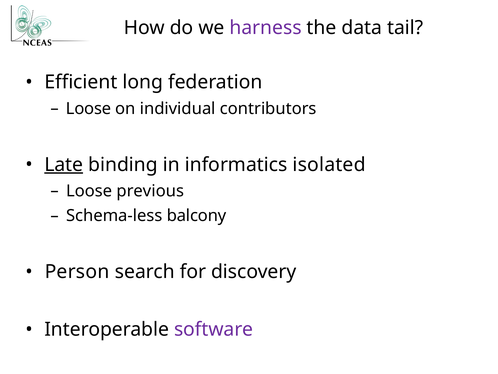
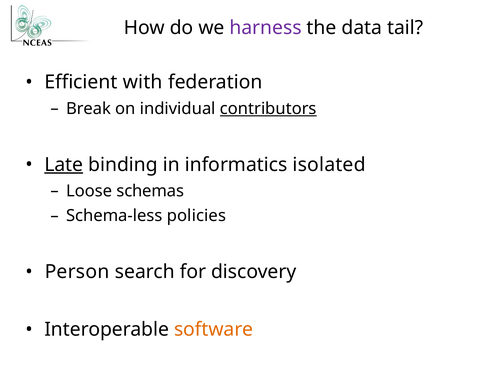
long: long -> with
Loose at (89, 108): Loose -> Break
contributors underline: none -> present
previous: previous -> schemas
balcony: balcony -> policies
software colour: purple -> orange
